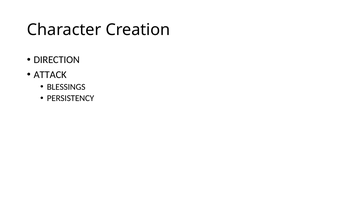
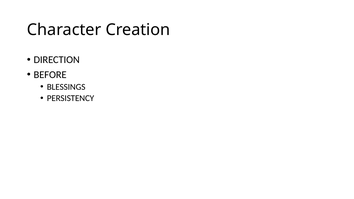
ATTACK: ATTACK -> BEFORE
